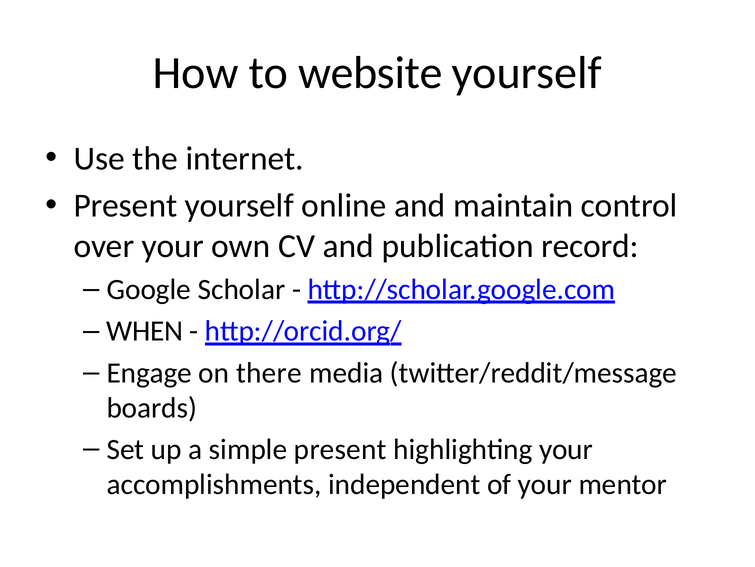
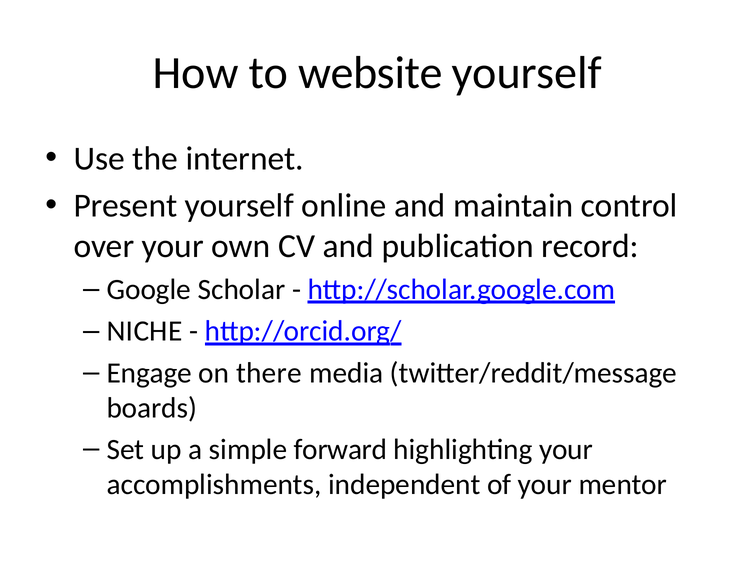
WHEN: WHEN -> NICHE
simple present: present -> forward
